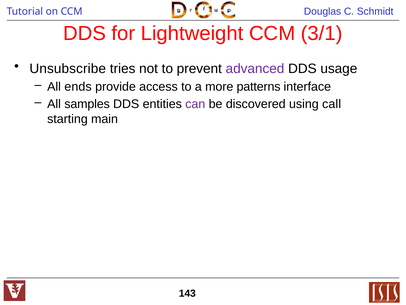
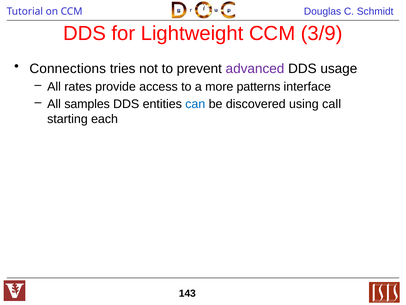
3/1: 3/1 -> 3/9
Unsubscribe: Unsubscribe -> Connections
ends: ends -> rates
can colour: purple -> blue
main: main -> each
